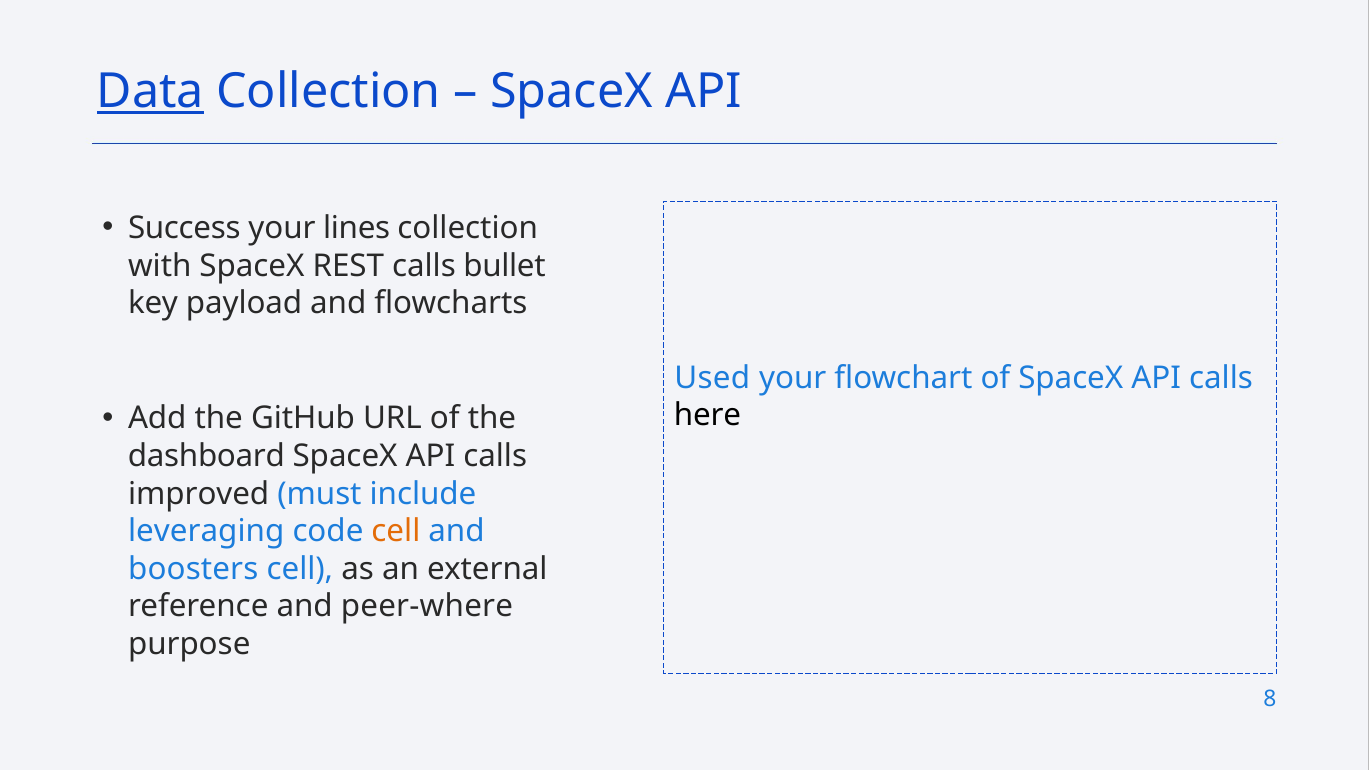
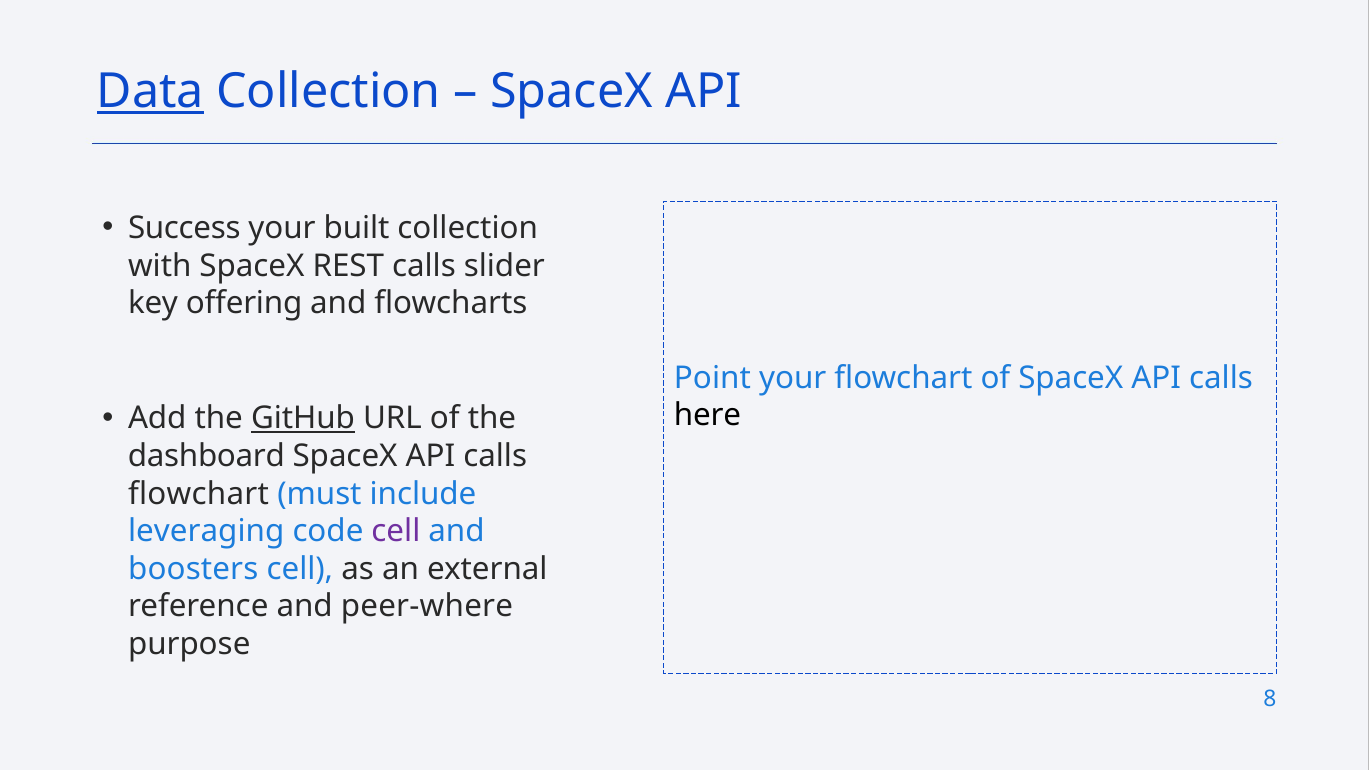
lines: lines -> built
bullet: bullet -> slider
payload: payload -> offering
Used: Used -> Point
GitHub underline: none -> present
improved at (199, 494): improved -> flowchart
cell at (396, 531) colour: orange -> purple
